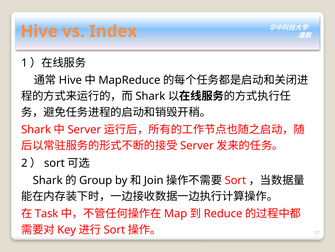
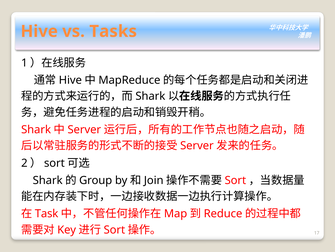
Index: Index -> Tasks
